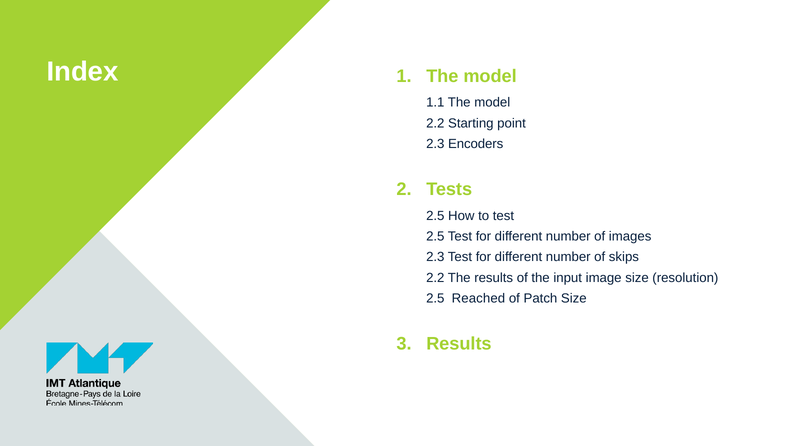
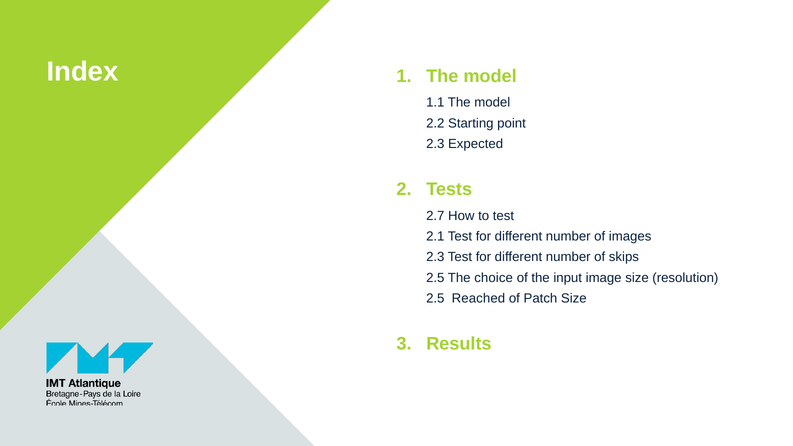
Encoders: Encoders -> Expected
2.5 at (435, 216): 2.5 -> 2.7
2.5 at (435, 237): 2.5 -> 2.1
2.2 at (435, 278): 2.2 -> 2.5
The results: results -> choice
